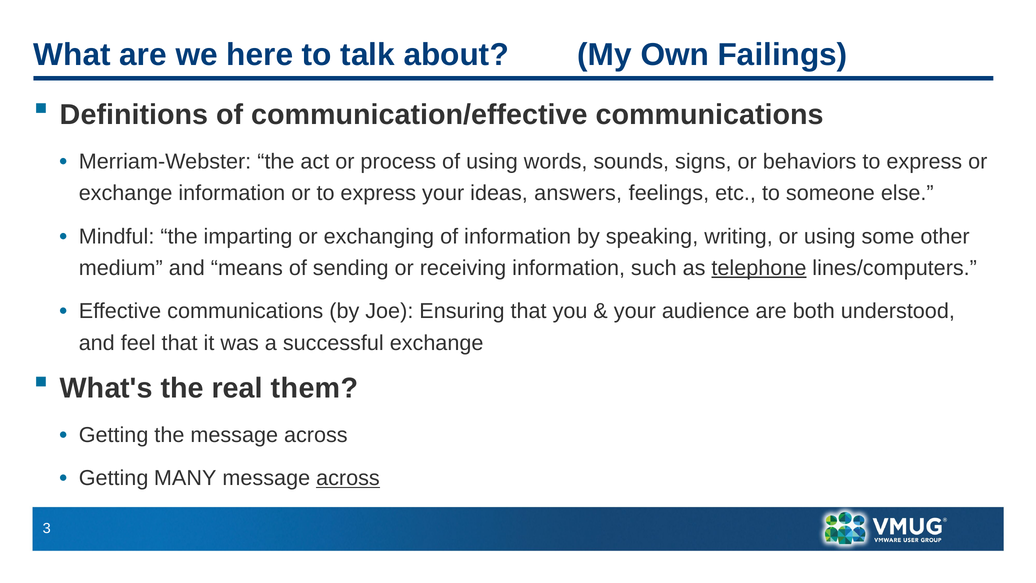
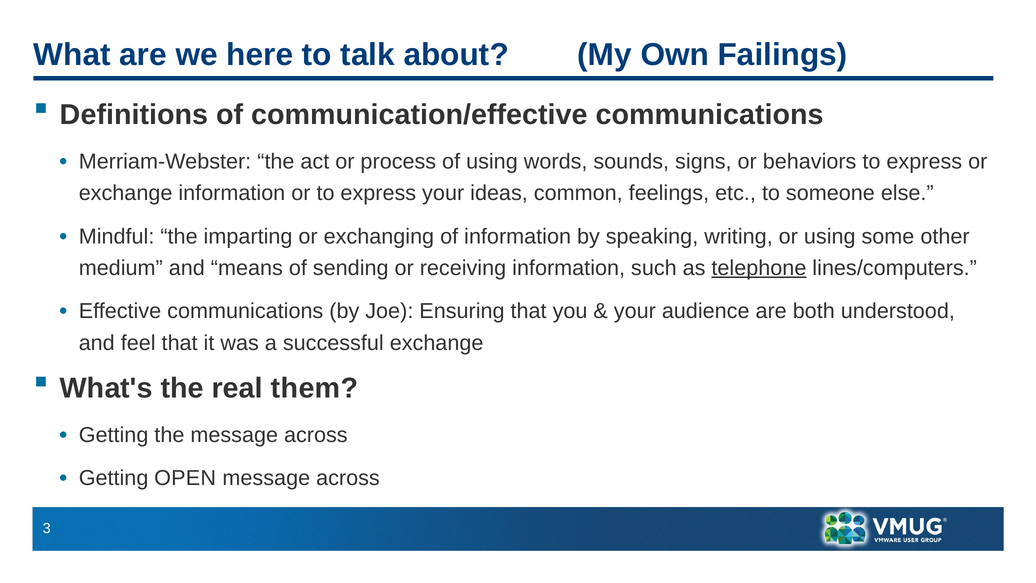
answers: answers -> common
MANY: MANY -> OPEN
across at (348, 478) underline: present -> none
